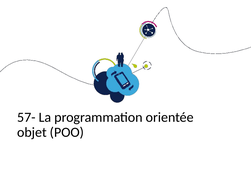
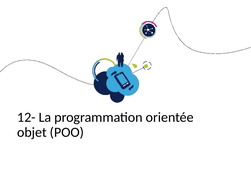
57-: 57- -> 12-
